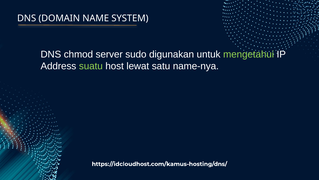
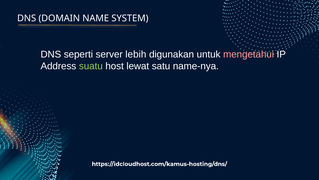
chmod: chmod -> seperti
sudo: sudo -> lebih
mengetahui colour: light green -> pink
